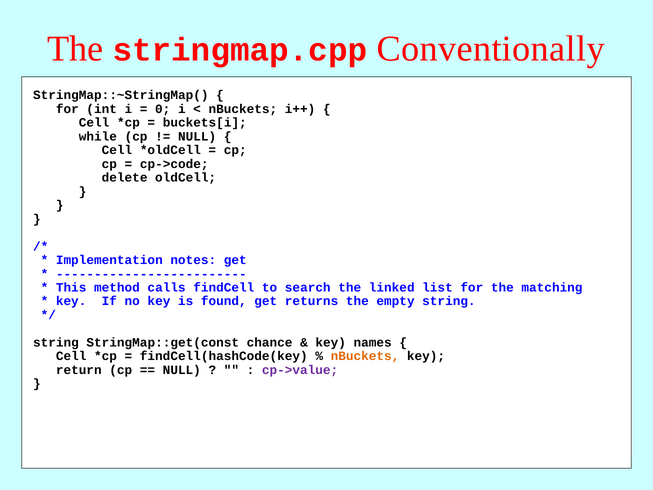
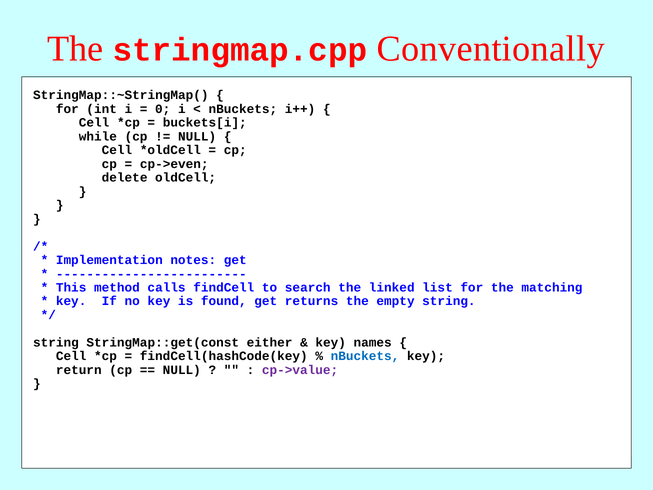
cp->code: cp->code -> cp->even
chance: chance -> either
nBuckets at (365, 356) colour: orange -> blue
